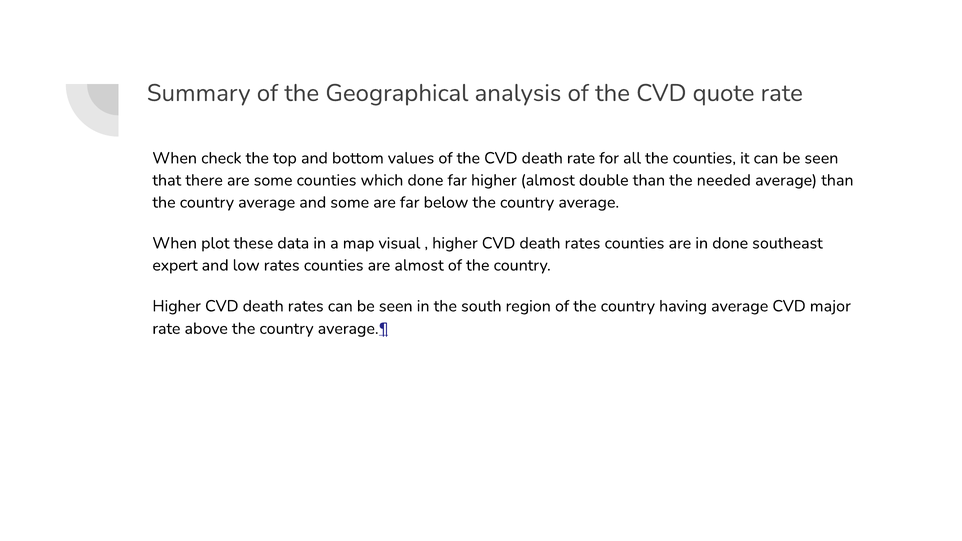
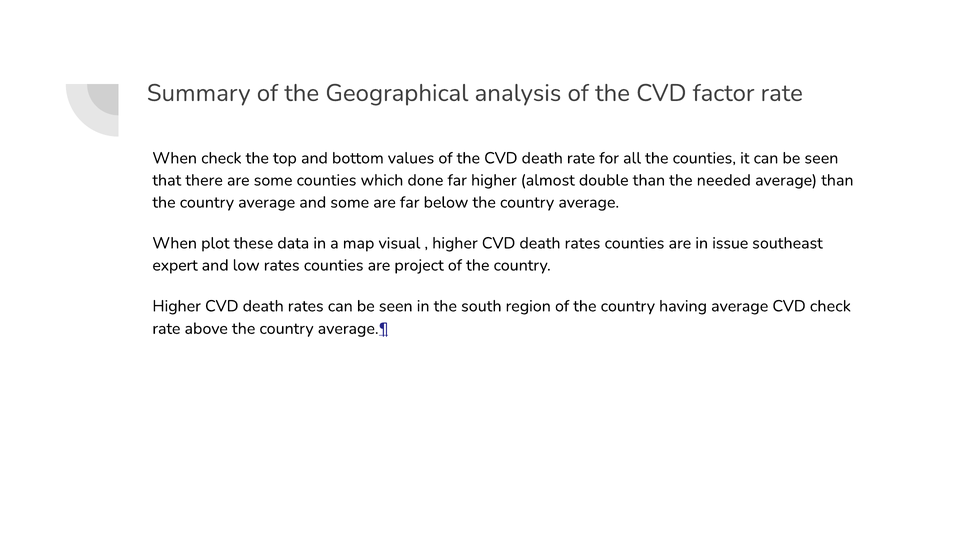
quote: quote -> factor
in done: done -> issue
are almost: almost -> project
CVD major: major -> check
